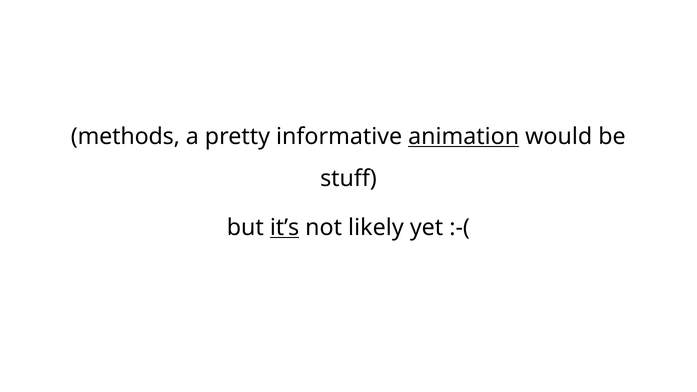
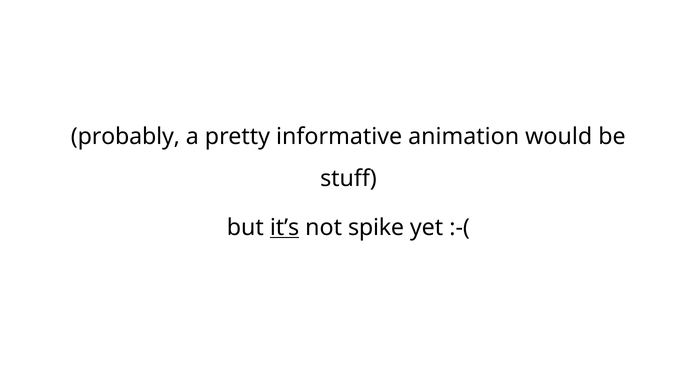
methods: methods -> probably
animation underline: present -> none
likely: likely -> spike
